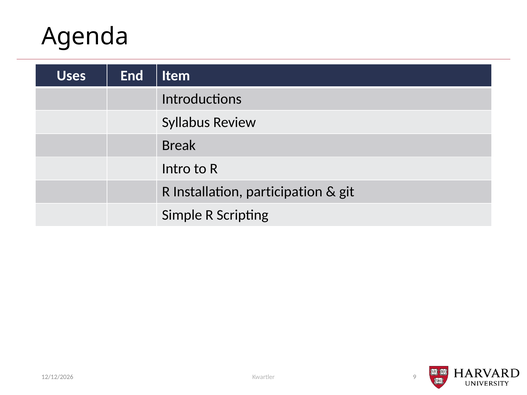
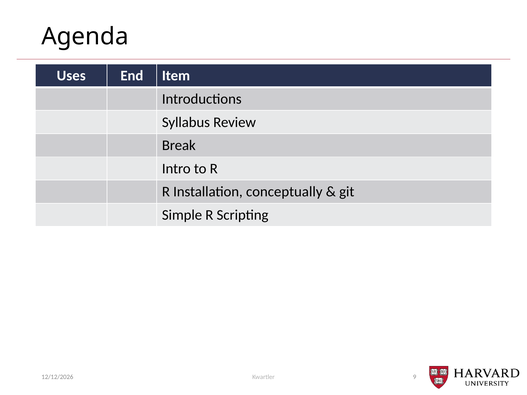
participation: participation -> conceptually
